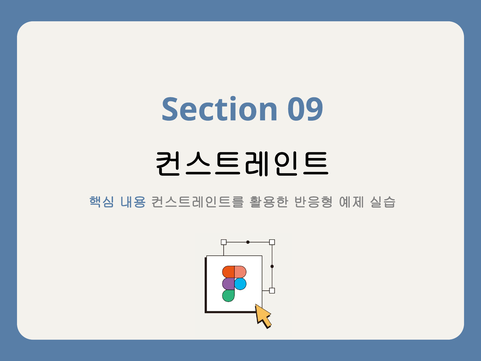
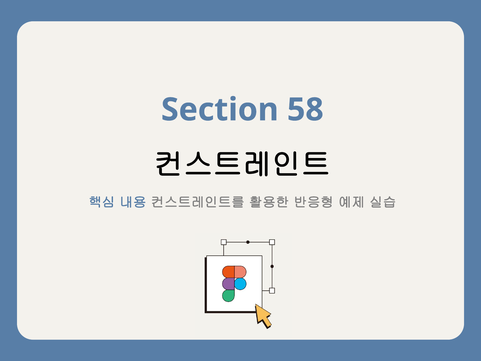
09: 09 -> 58
